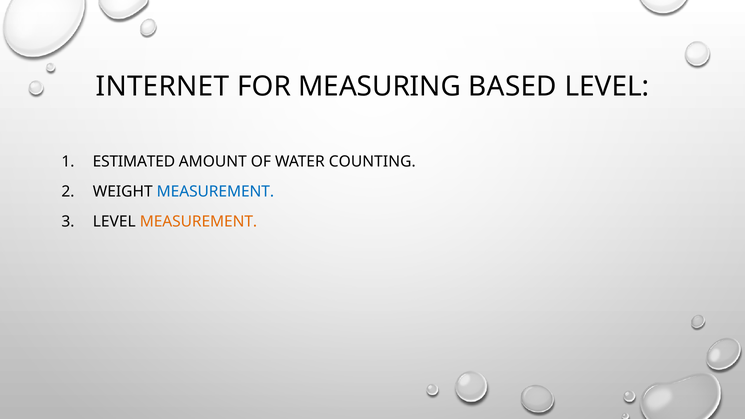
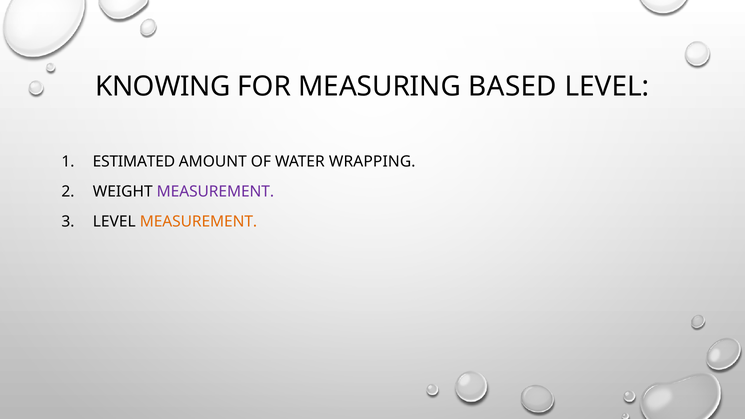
INTERNET: INTERNET -> KNOWING
COUNTING: COUNTING -> WRAPPING
MEASUREMENT at (215, 192) colour: blue -> purple
